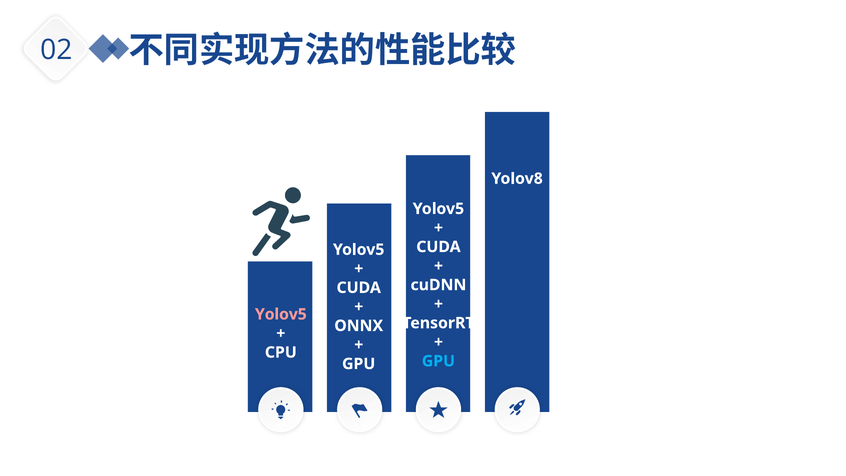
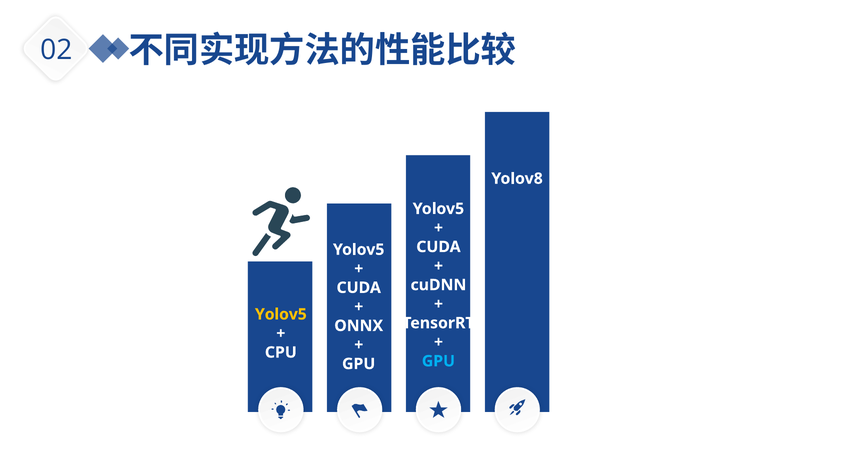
Yolov5 at (281, 314) colour: pink -> yellow
